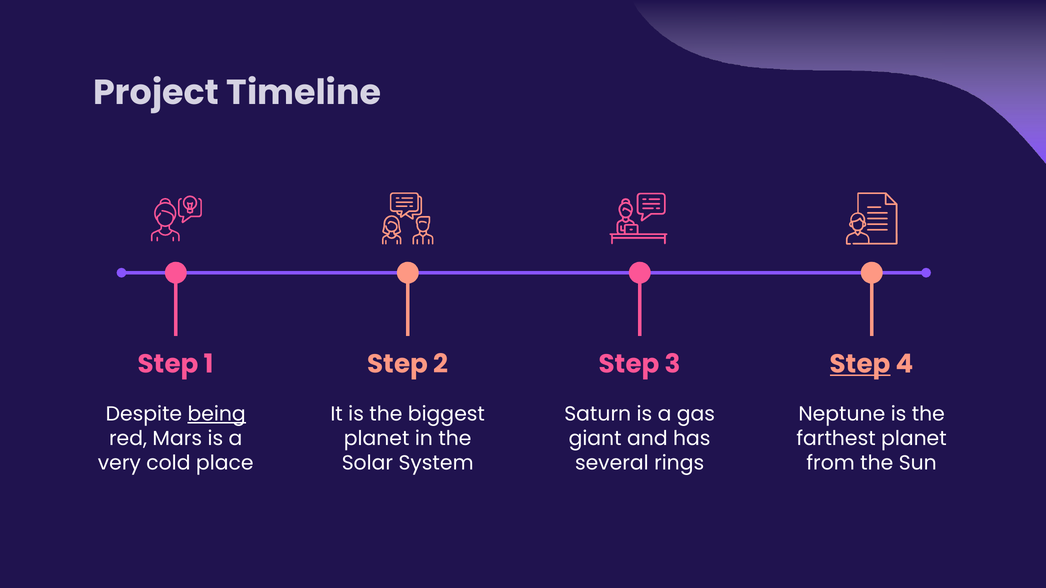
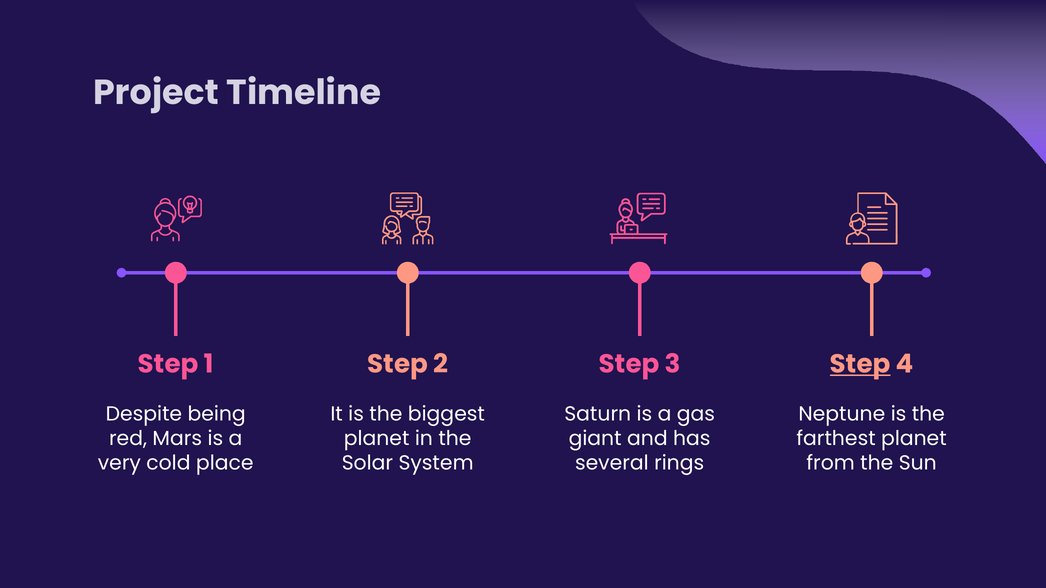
being underline: present -> none
